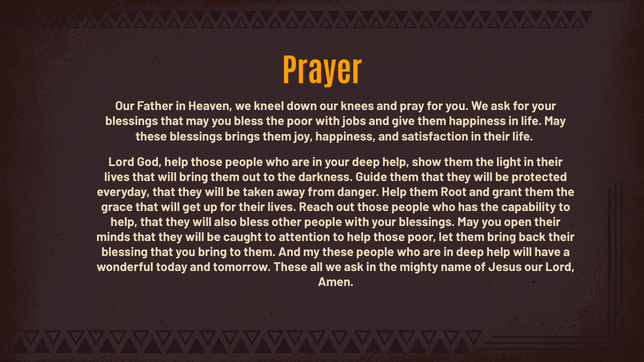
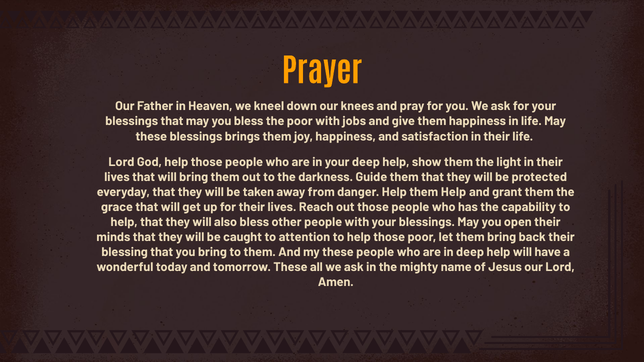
them Root: Root -> Help
